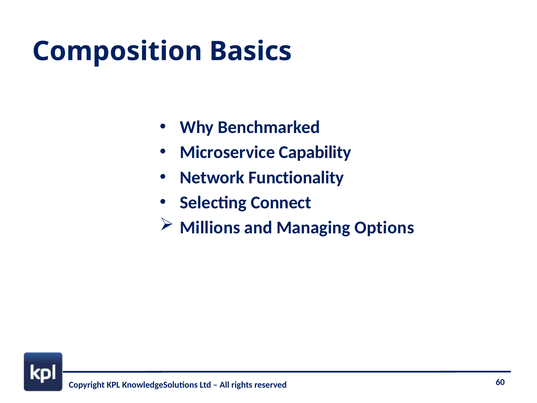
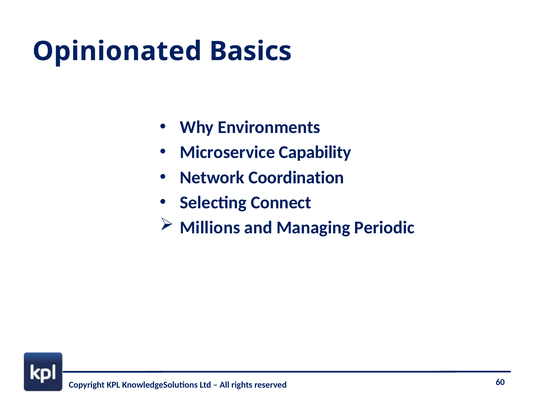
Composition: Composition -> Opinionated
Benchmarked: Benchmarked -> Environments
Functionality: Functionality -> Coordination
Options: Options -> Periodic
